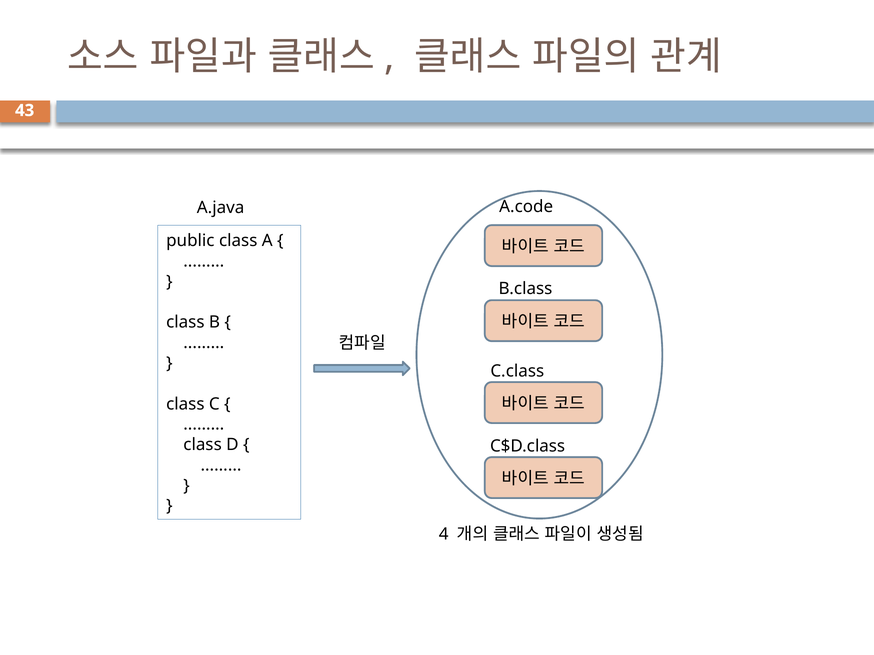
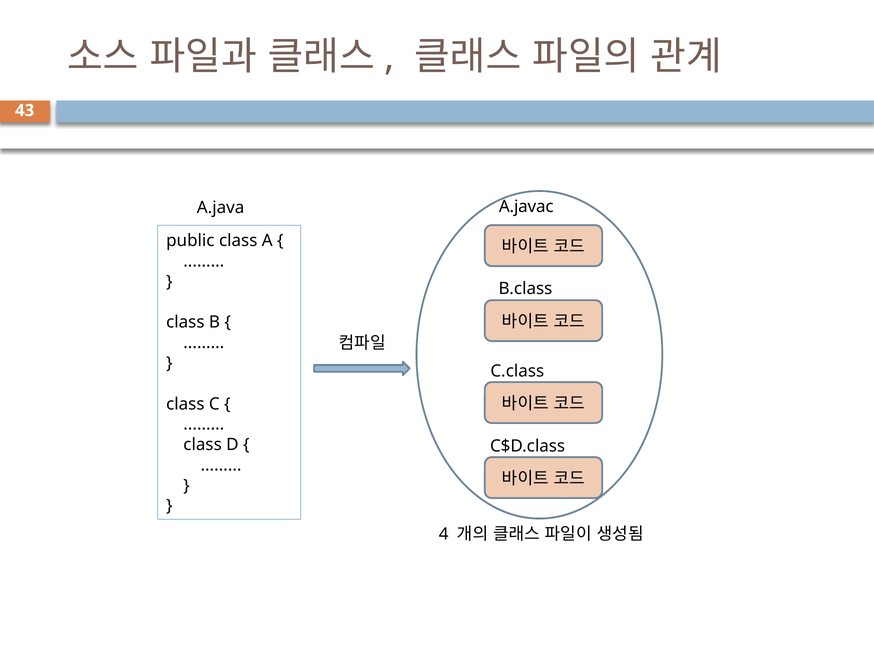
A.code: A.code -> A.javac
